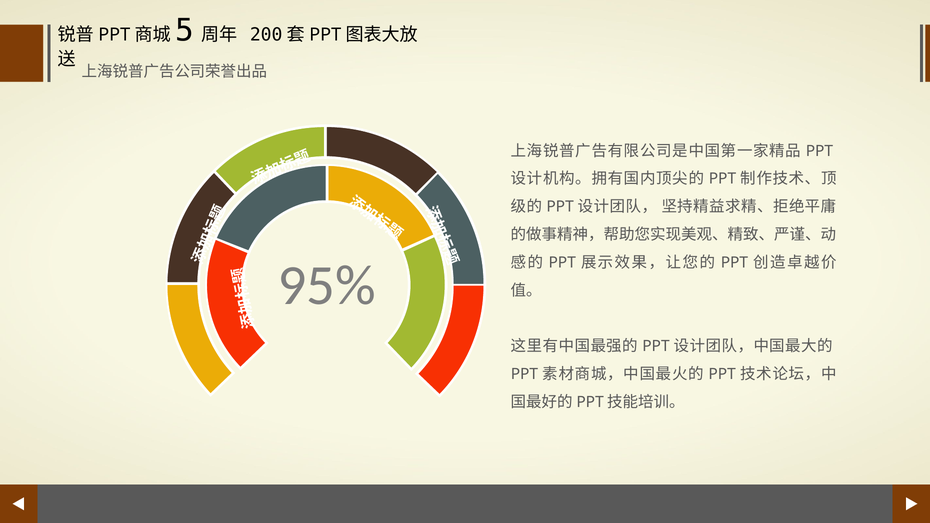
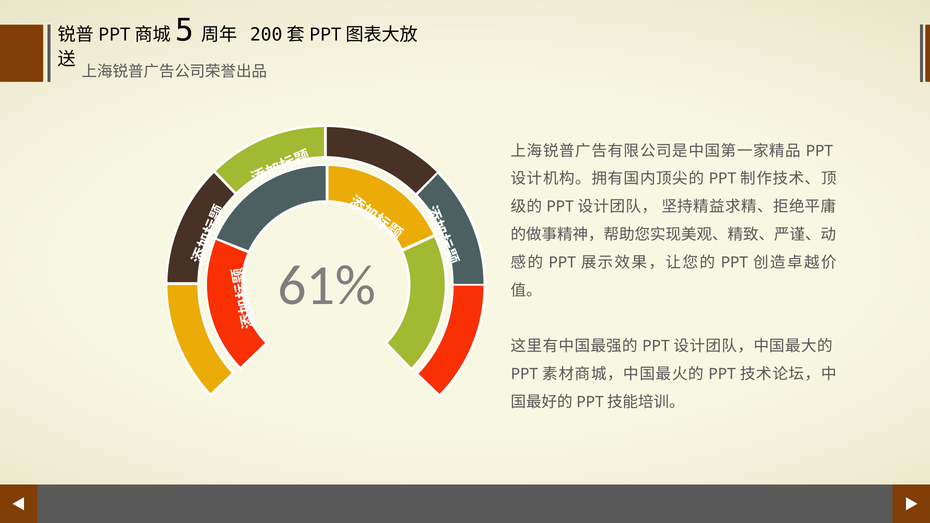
95%: 95% -> 61%
